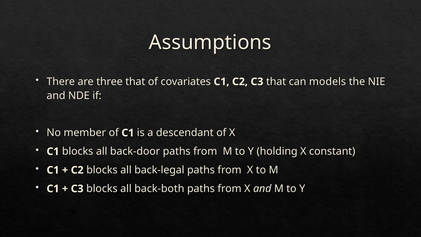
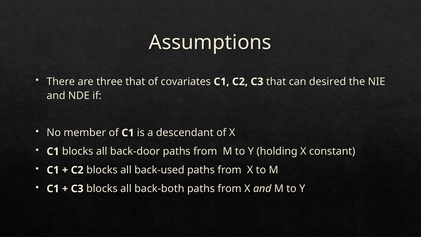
models: models -> desired
back-legal: back-legal -> back-used
